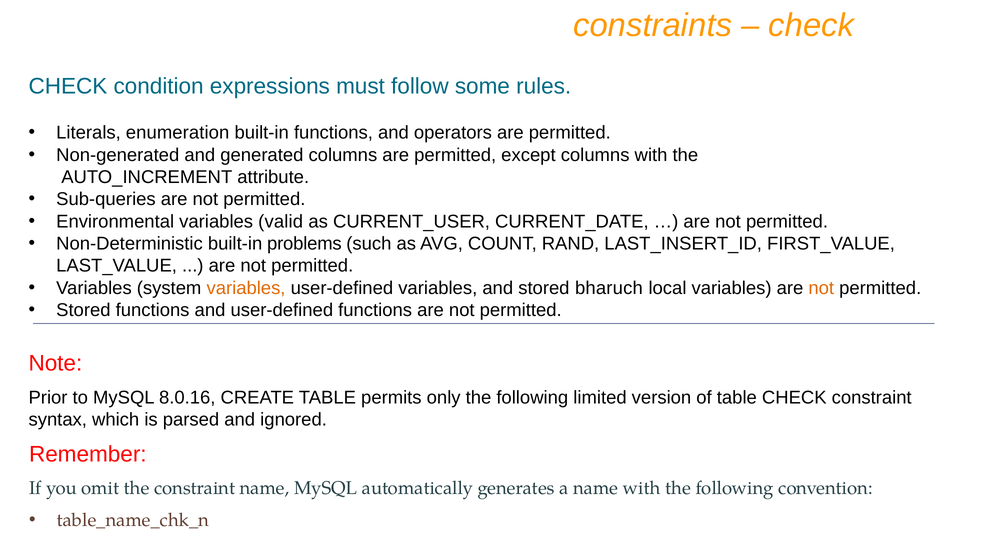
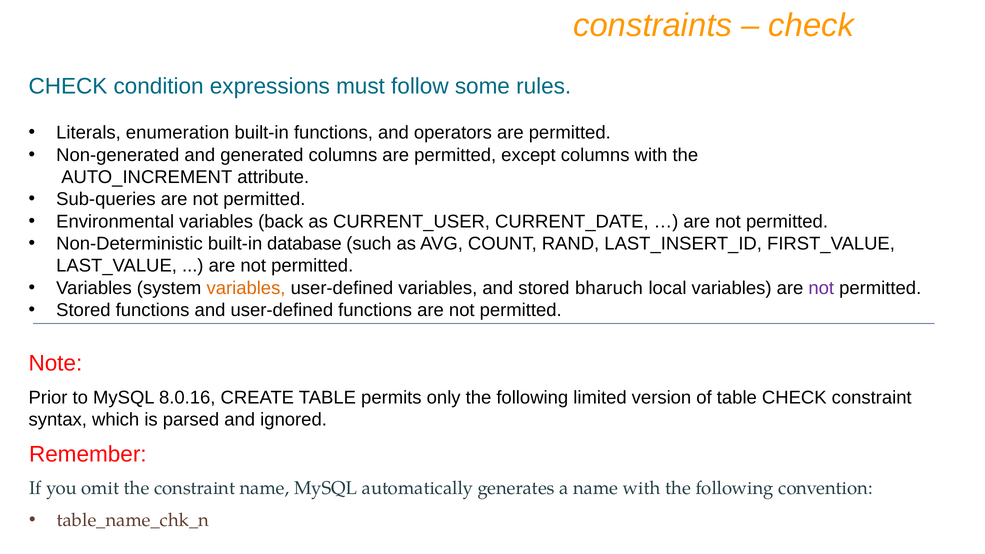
valid: valid -> back
problems: problems -> database
not at (821, 288) colour: orange -> purple
